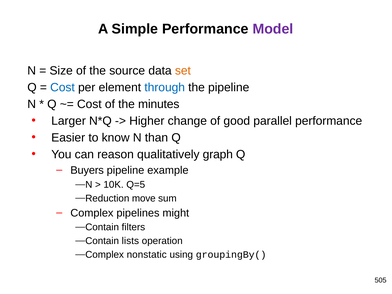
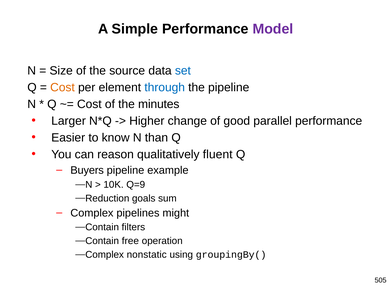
set colour: orange -> blue
Cost at (62, 87) colour: blue -> orange
graph: graph -> fluent
Q=5: Q=5 -> Q=9
move: move -> goals
lists: lists -> free
